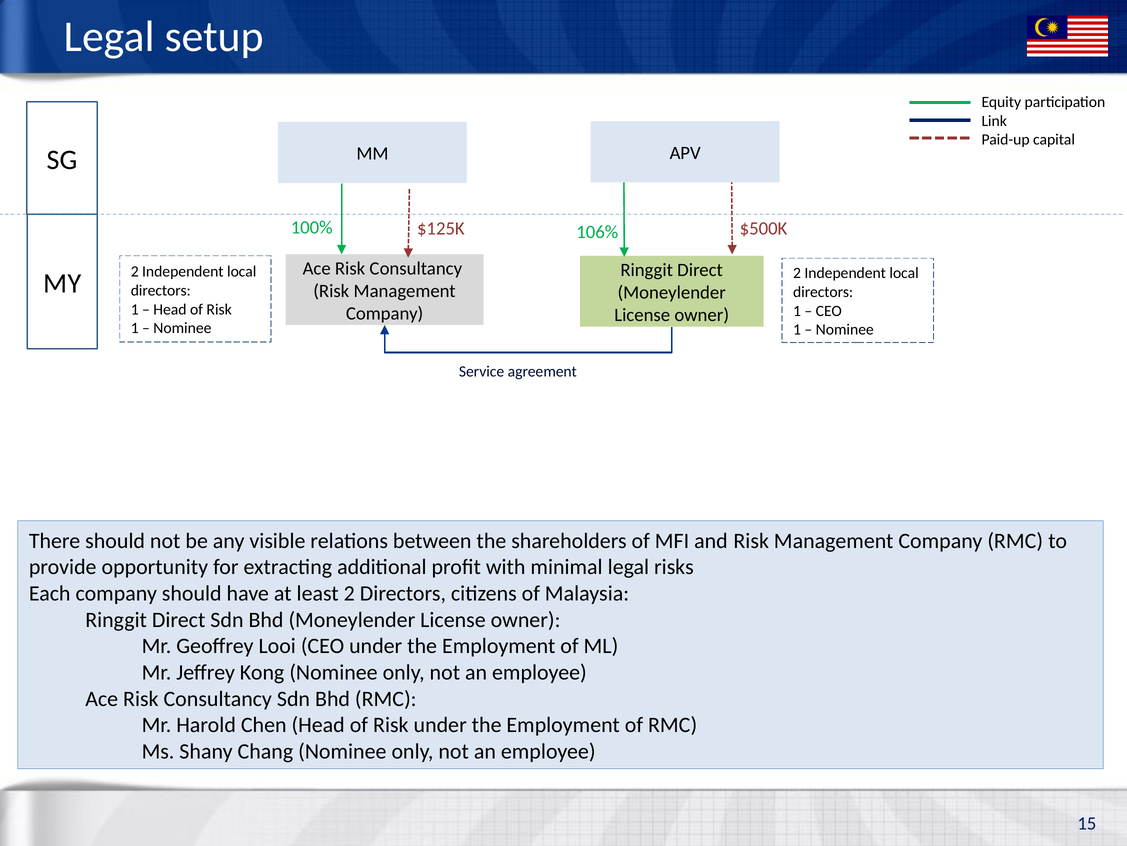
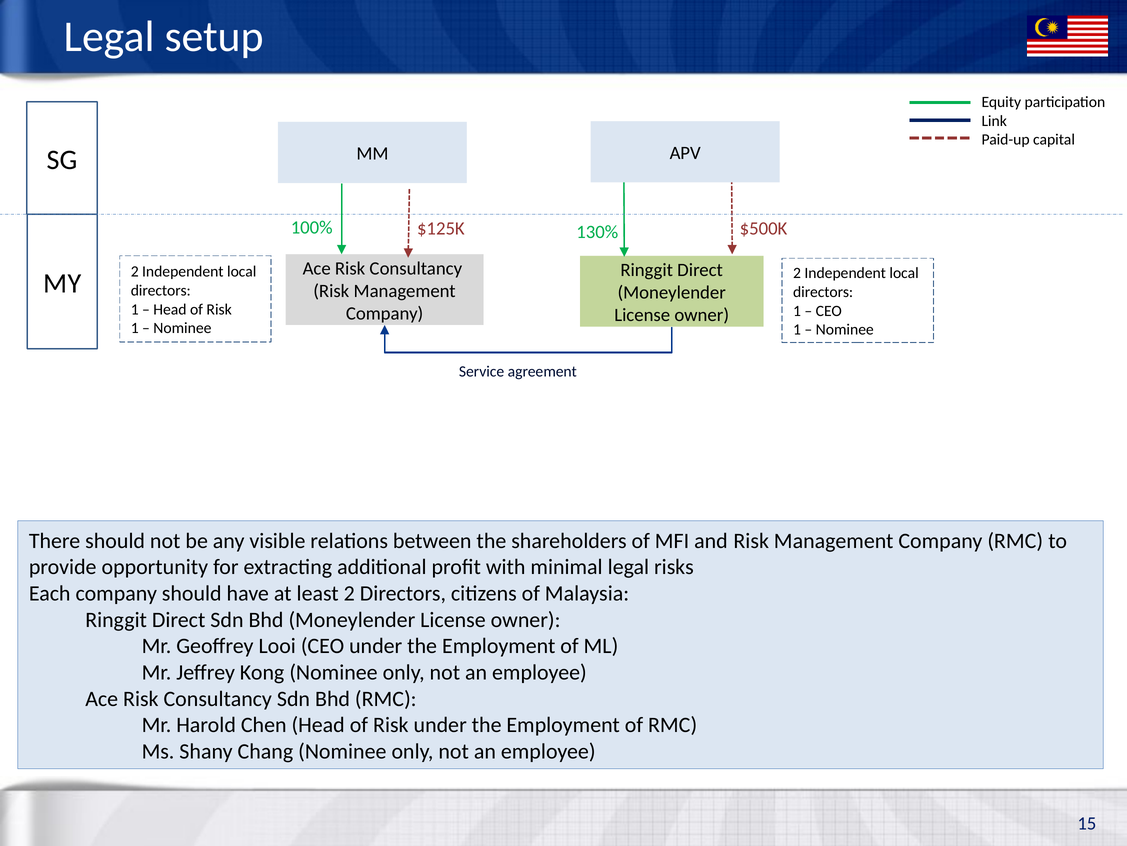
106%: 106% -> 130%
